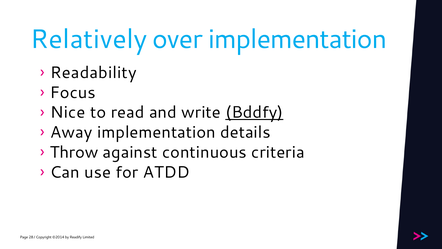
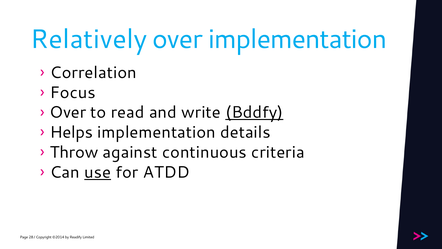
Readability: Readability -> Correlation
Nice at (68, 112): Nice -> Over
Away: Away -> Helps
use underline: none -> present
